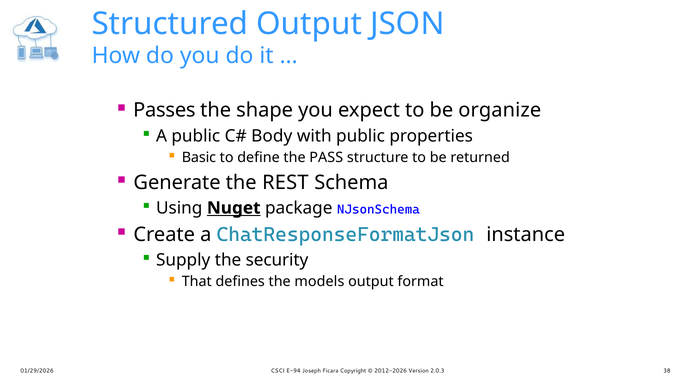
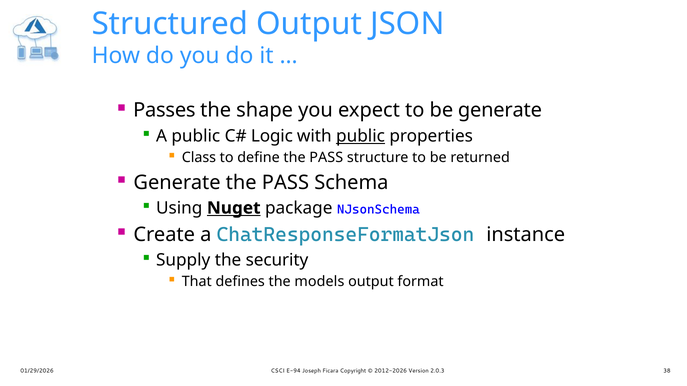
be organize: organize -> generate
Body: Body -> Logic
public at (361, 136) underline: none -> present
Basic: Basic -> Class
Generate the REST: REST -> PASS
